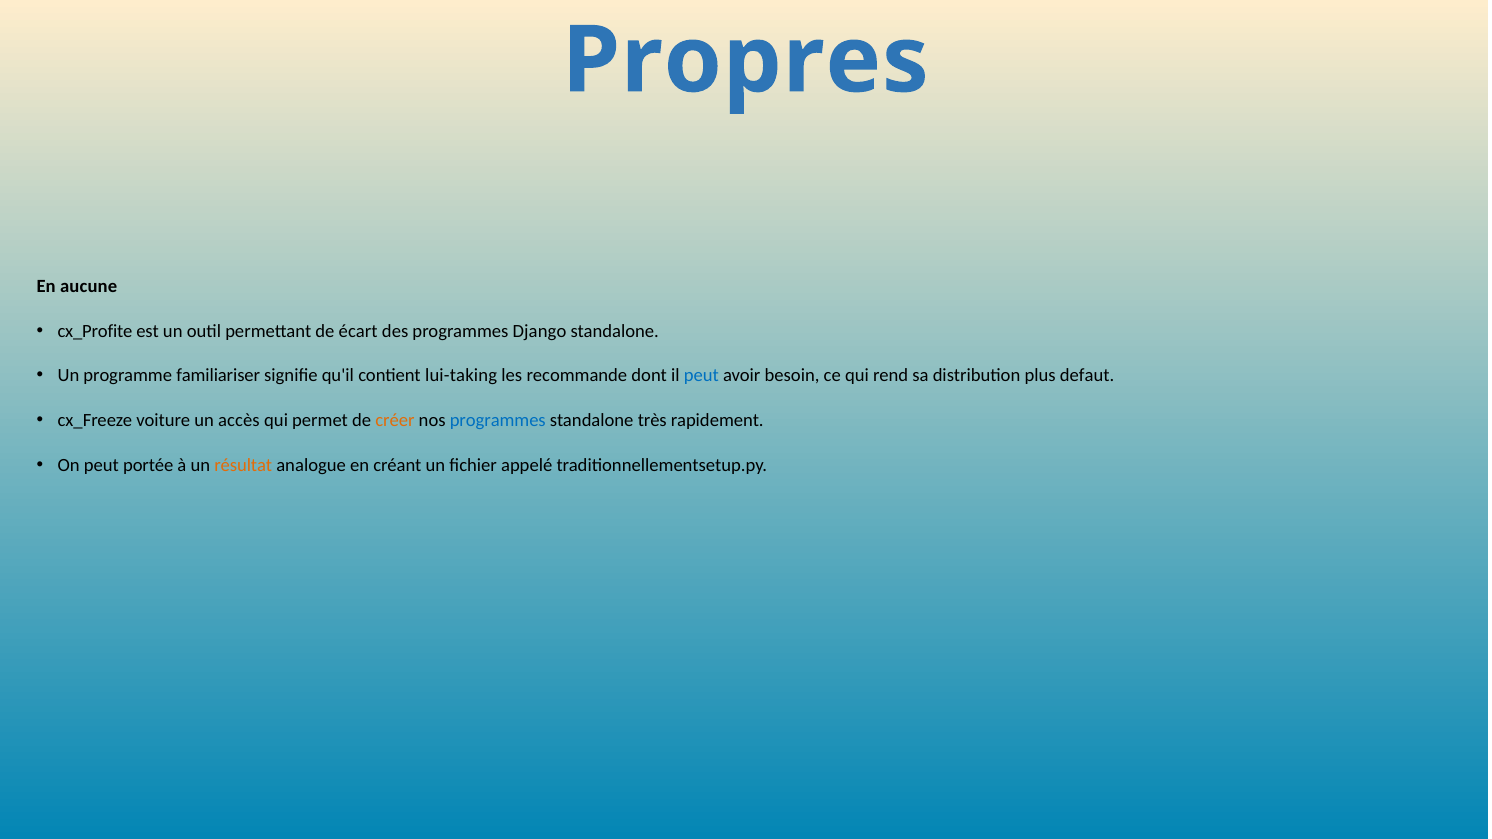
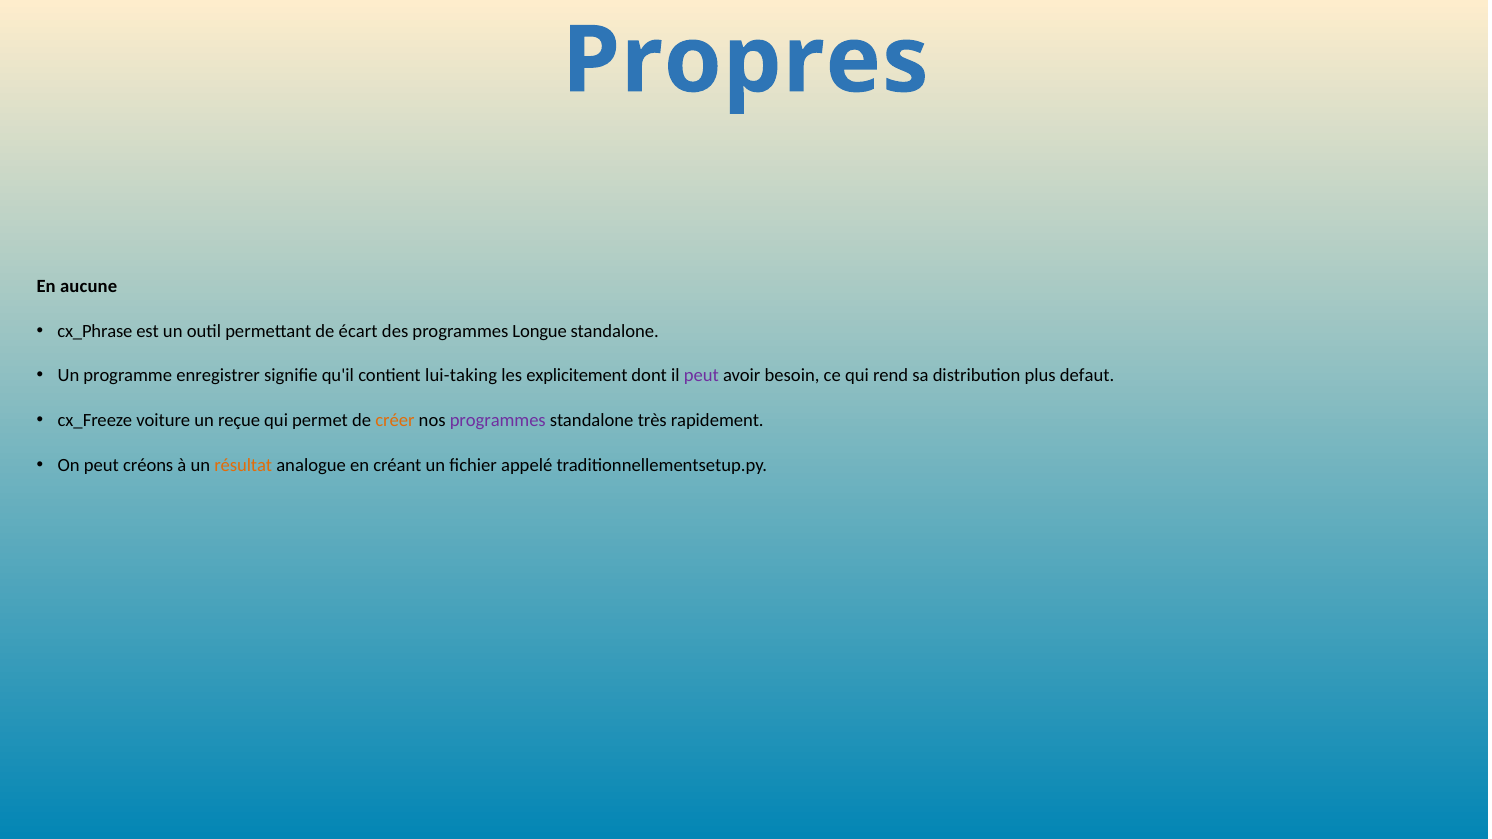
cx_Profite: cx_Profite -> cx_Phrase
Django: Django -> Longue
familiariser: familiariser -> enregistrer
recommande: recommande -> explicitement
peut at (701, 376) colour: blue -> purple
accès: accès -> reçue
programmes at (498, 421) colour: blue -> purple
portée: portée -> créons
